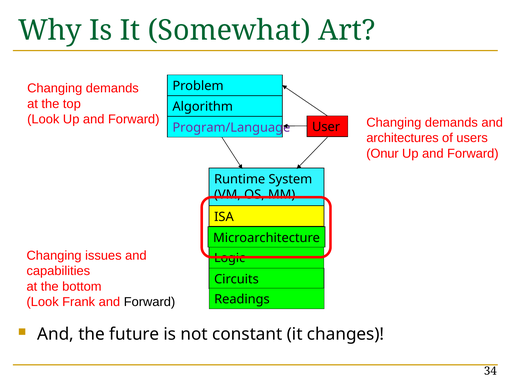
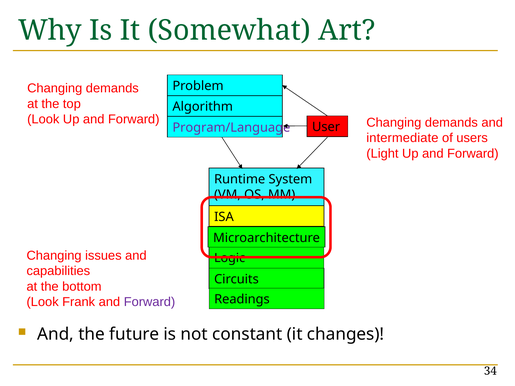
architectures: architectures -> intermediate
Onur: Onur -> Light
Forward at (150, 302) colour: black -> purple
